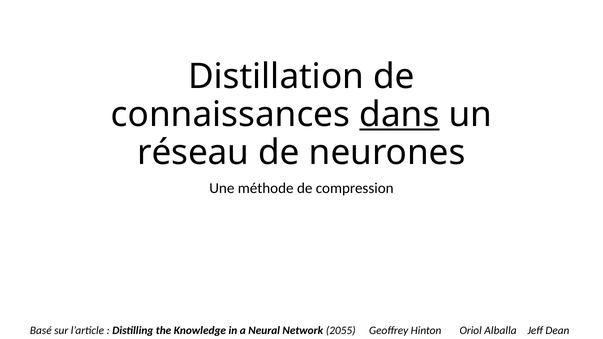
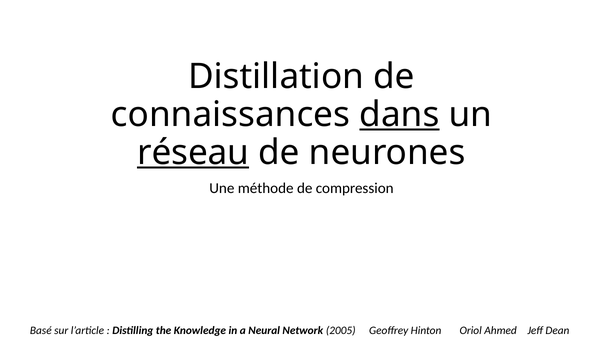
réseau underline: none -> present
2055: 2055 -> 2005
Alballa: Alballa -> Ahmed
